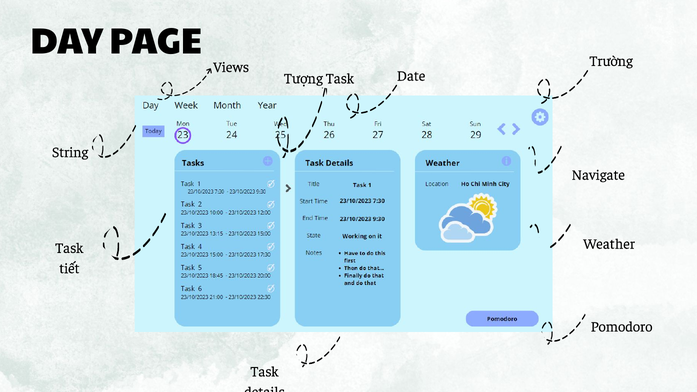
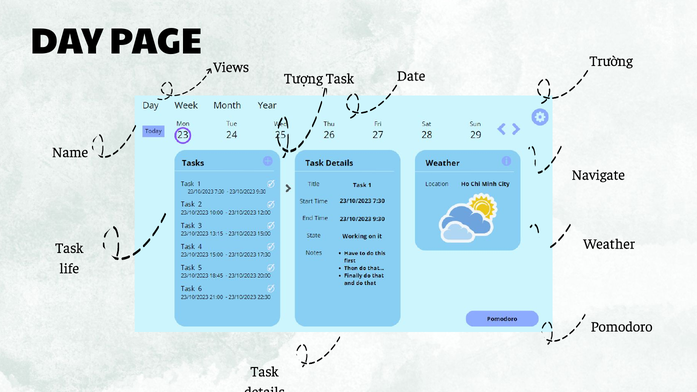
String: String -> Name
tiết: tiết -> life
